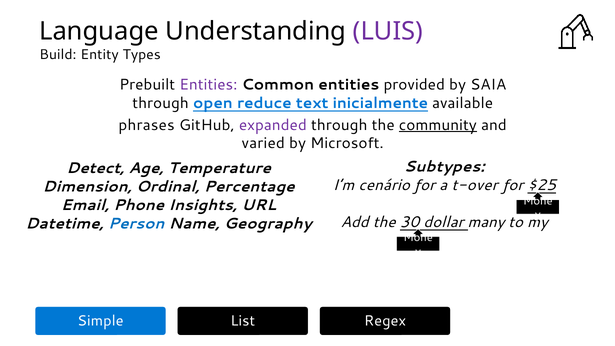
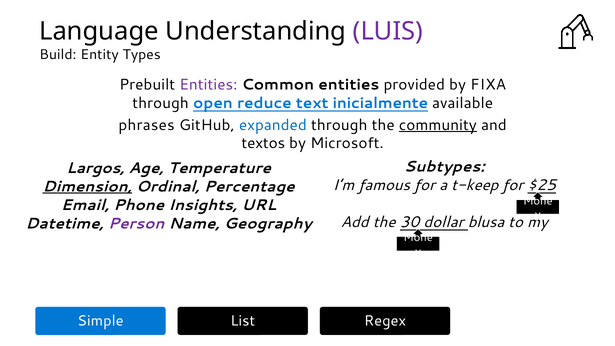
SAIA: SAIA -> FIXA
expanded colour: purple -> blue
varied: varied -> textos
Detect: Detect -> Largos
cenário: cenário -> famous
t-over: t-over -> t-keep
Dimension underline: none -> present
many: many -> blusa
Person colour: blue -> purple
